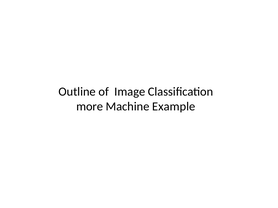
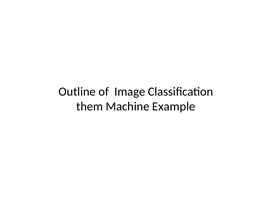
more: more -> them
